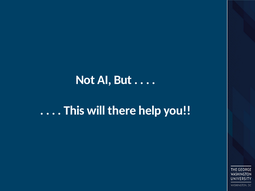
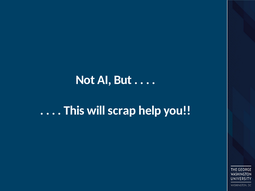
there: there -> scrap
